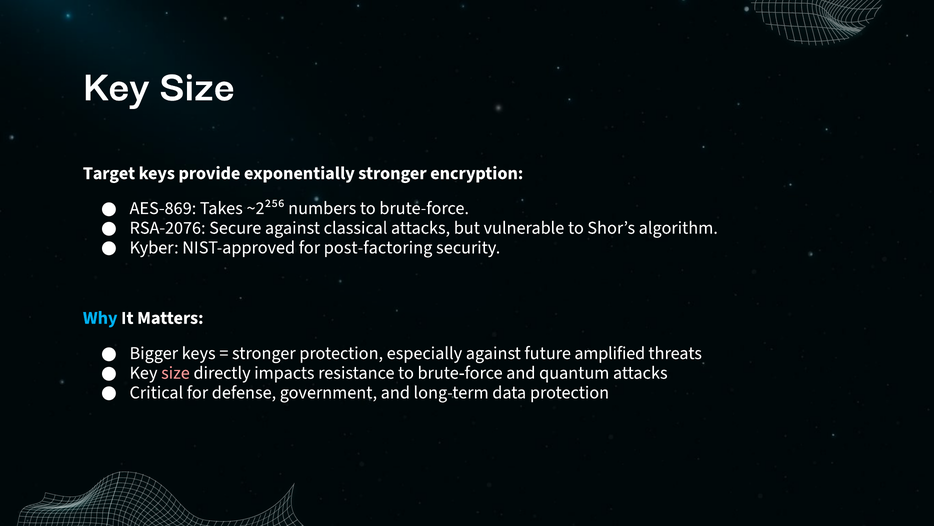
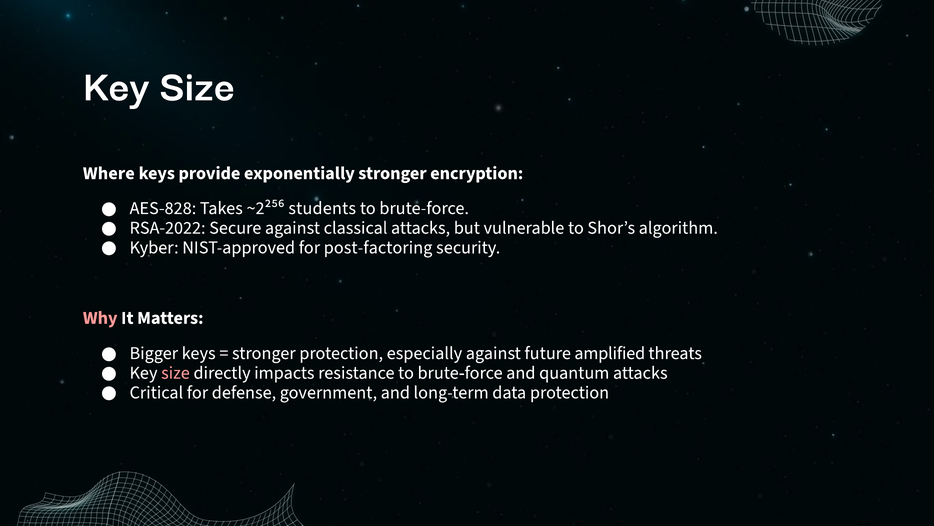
Target: Target -> Where
AES-869: AES-869 -> AES-828
numbers: numbers -> students
RSA-2076: RSA-2076 -> RSA-2022
Why colour: light blue -> pink
